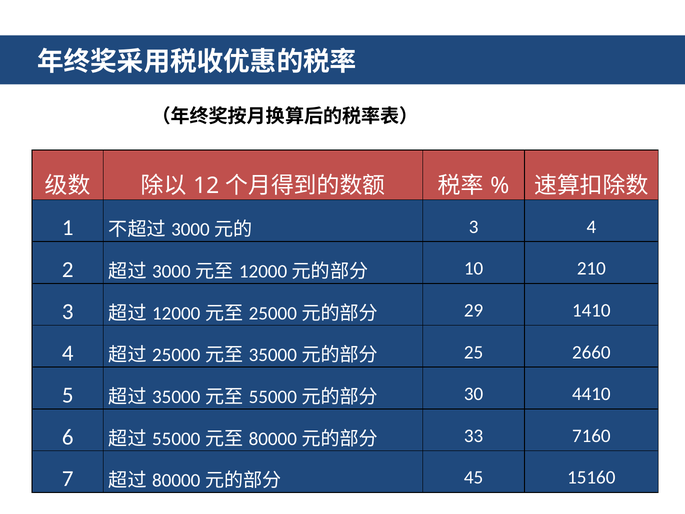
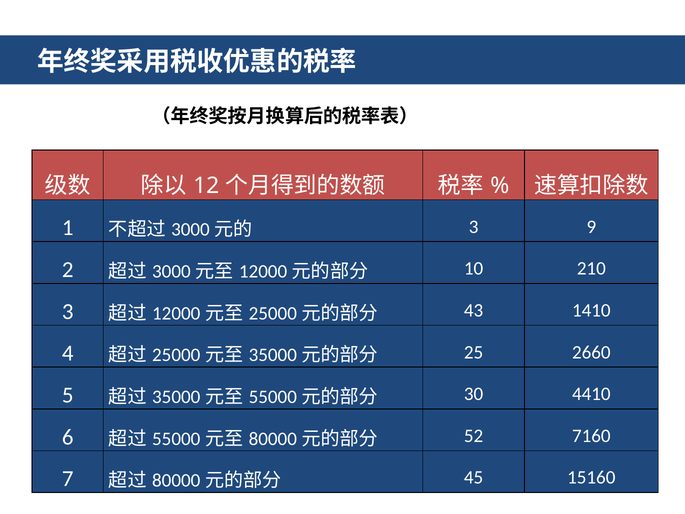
3 4: 4 -> 9
29: 29 -> 43
33: 33 -> 52
